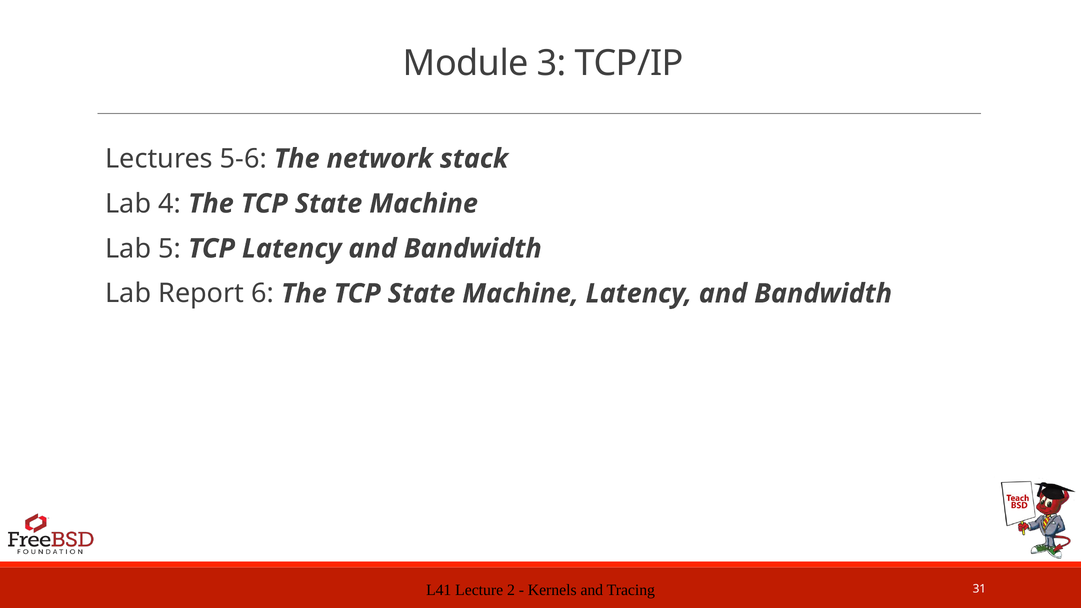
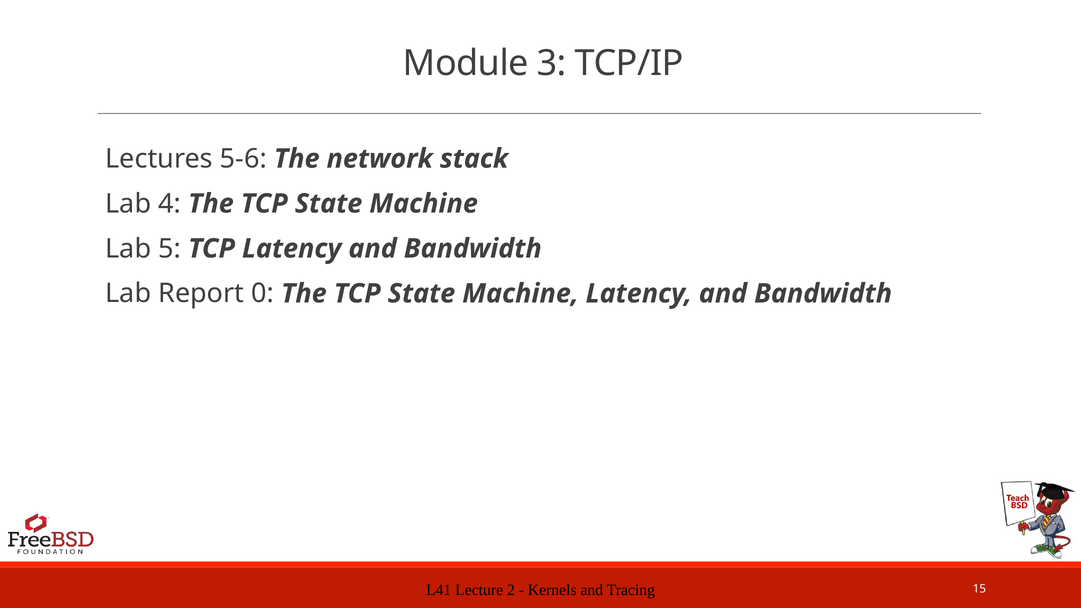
6: 6 -> 0
31: 31 -> 15
